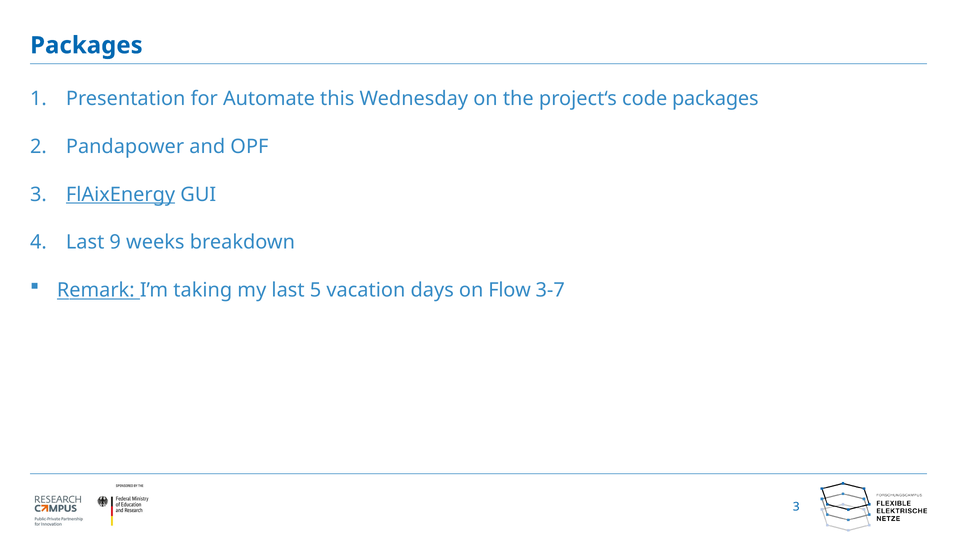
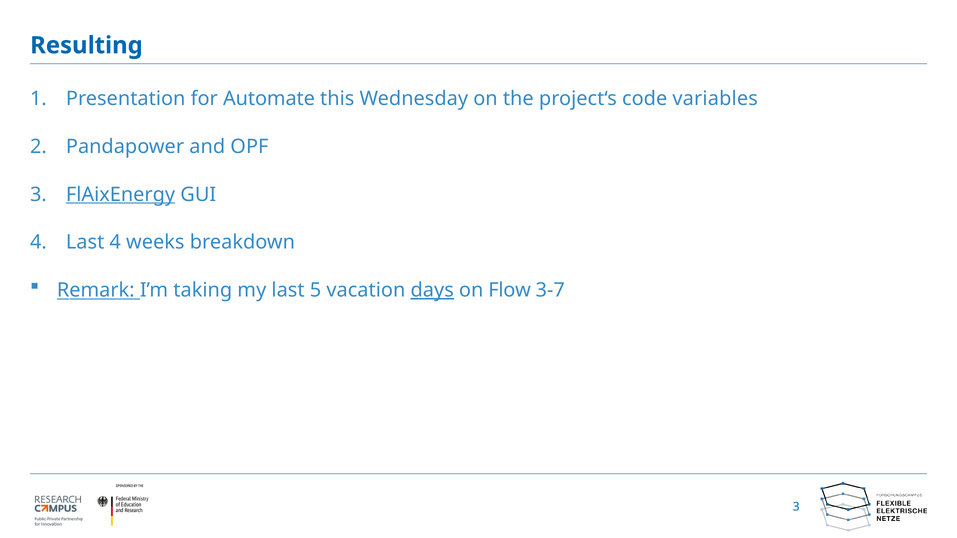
Packages at (86, 45): Packages -> Resulting
code packages: packages -> variables
Last 9: 9 -> 4
days underline: none -> present
